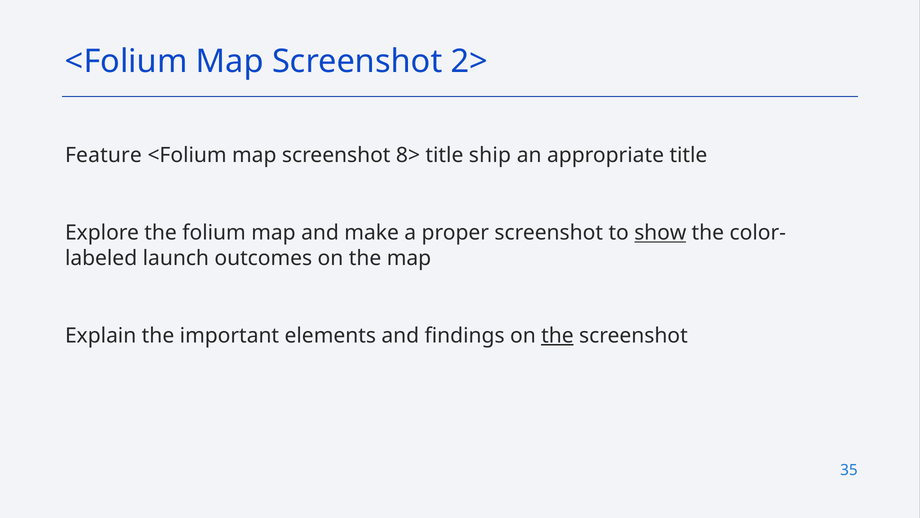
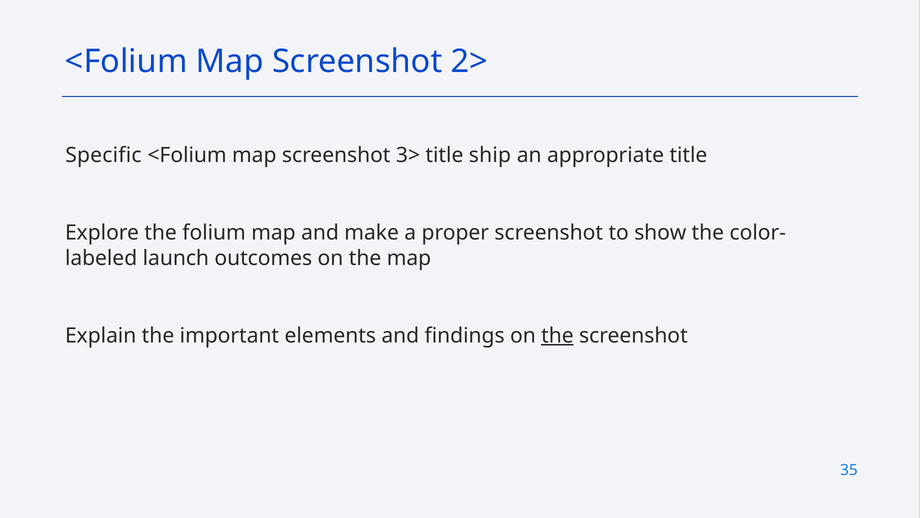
Feature: Feature -> Specific
8>: 8> -> 3>
show underline: present -> none
